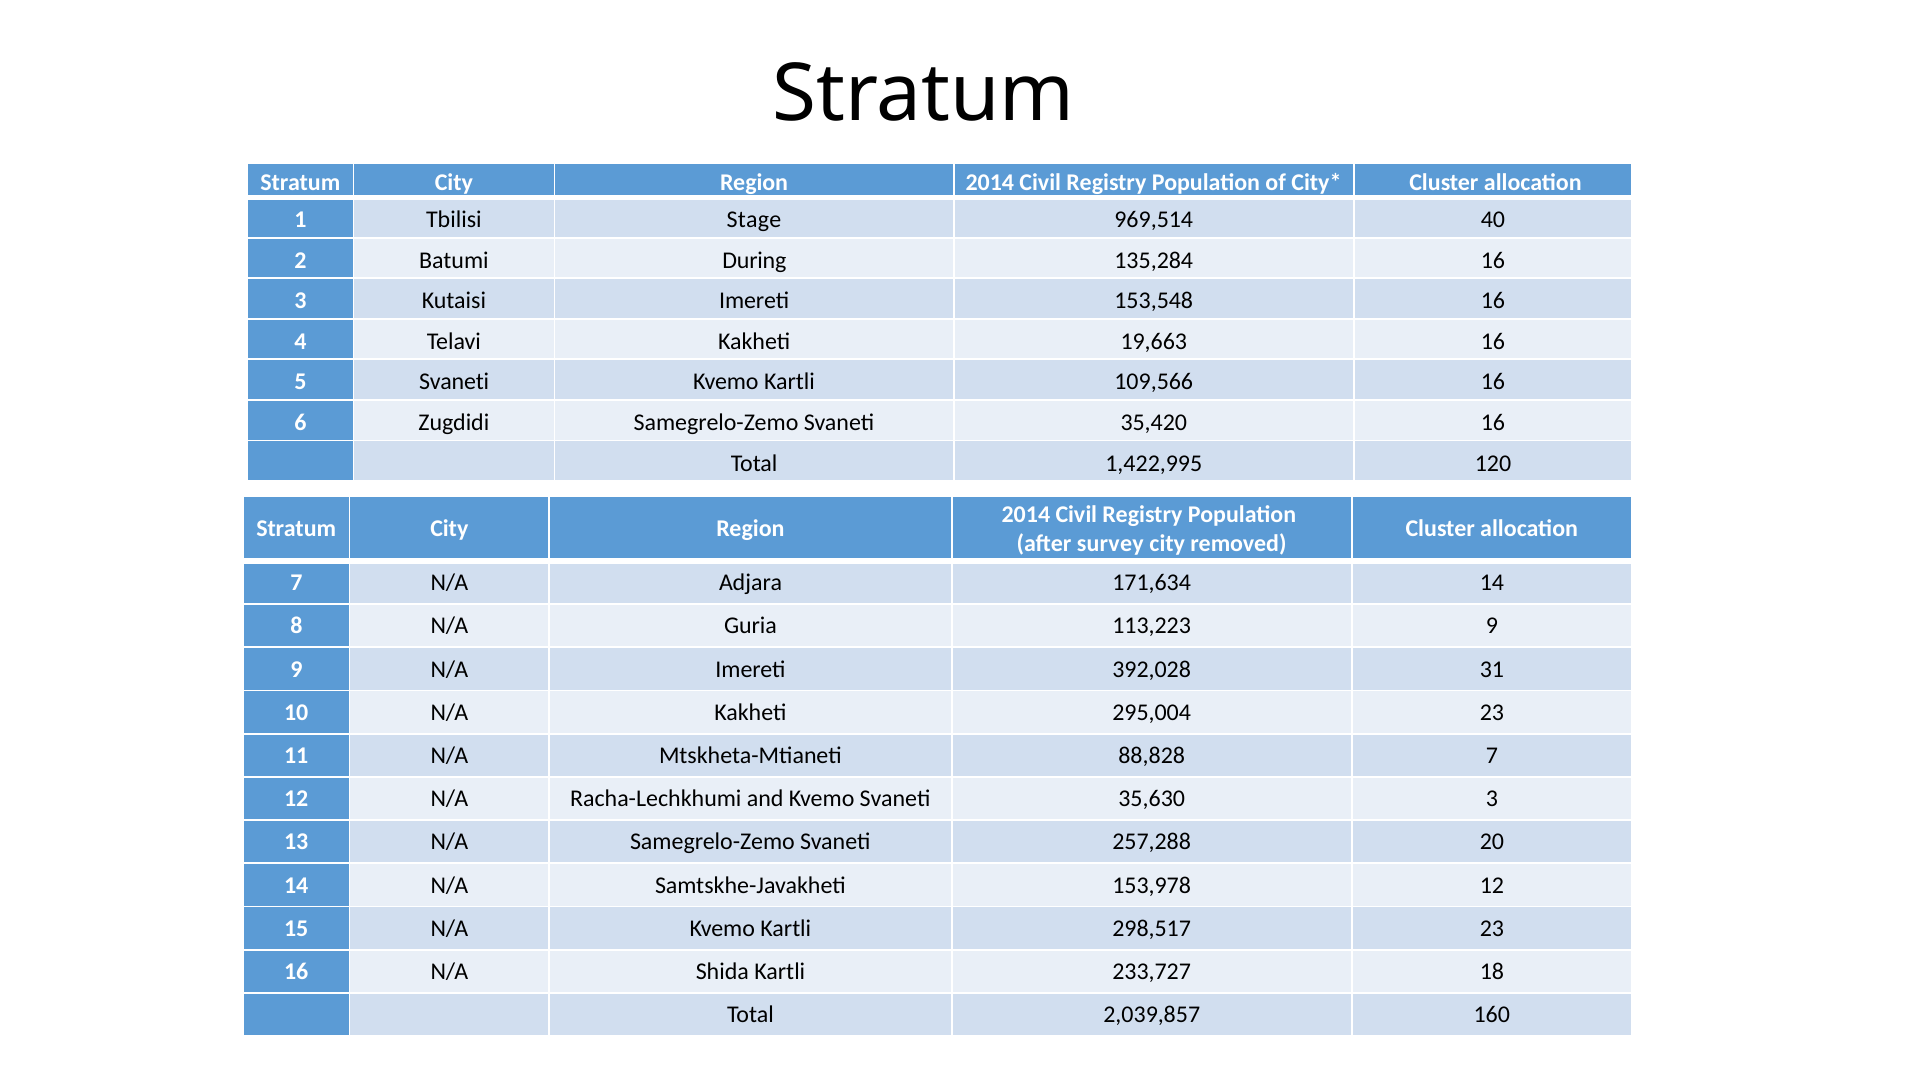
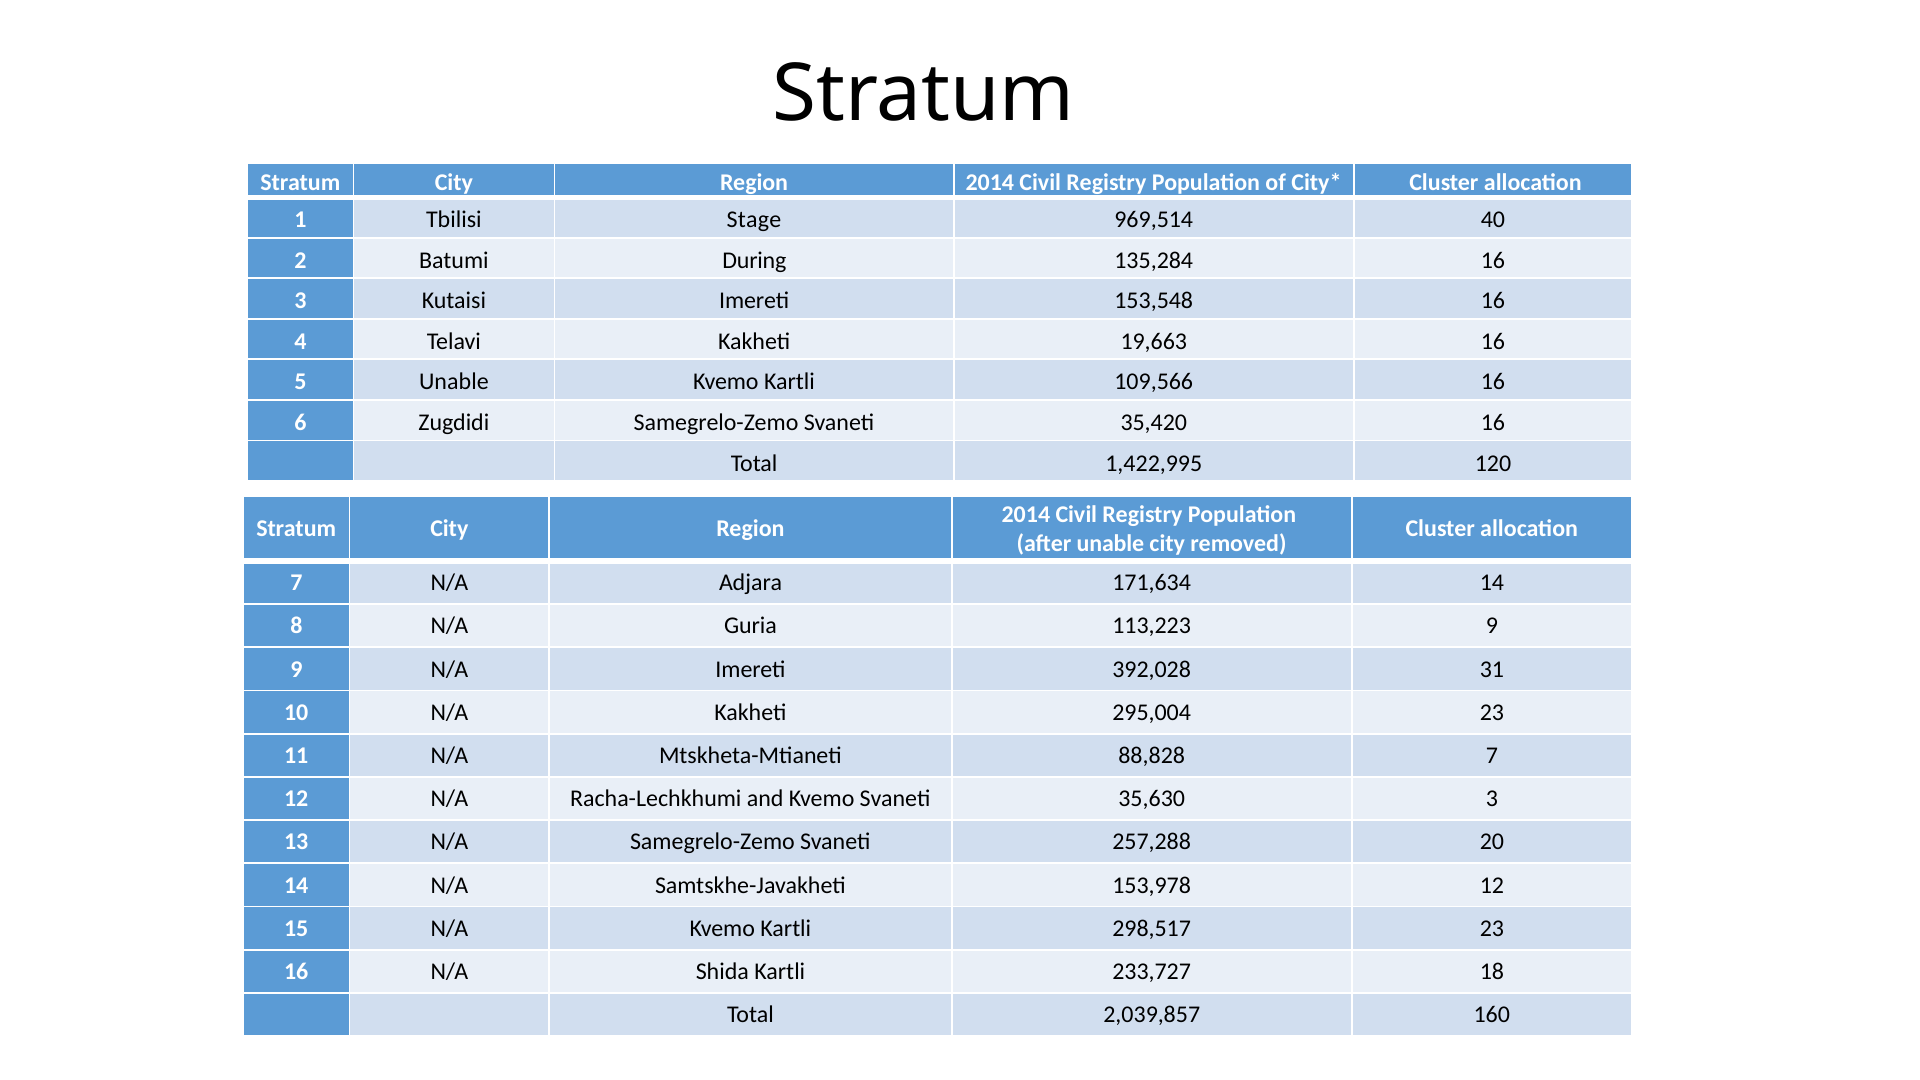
5 Svaneti: Svaneti -> Unable
after survey: survey -> unable
